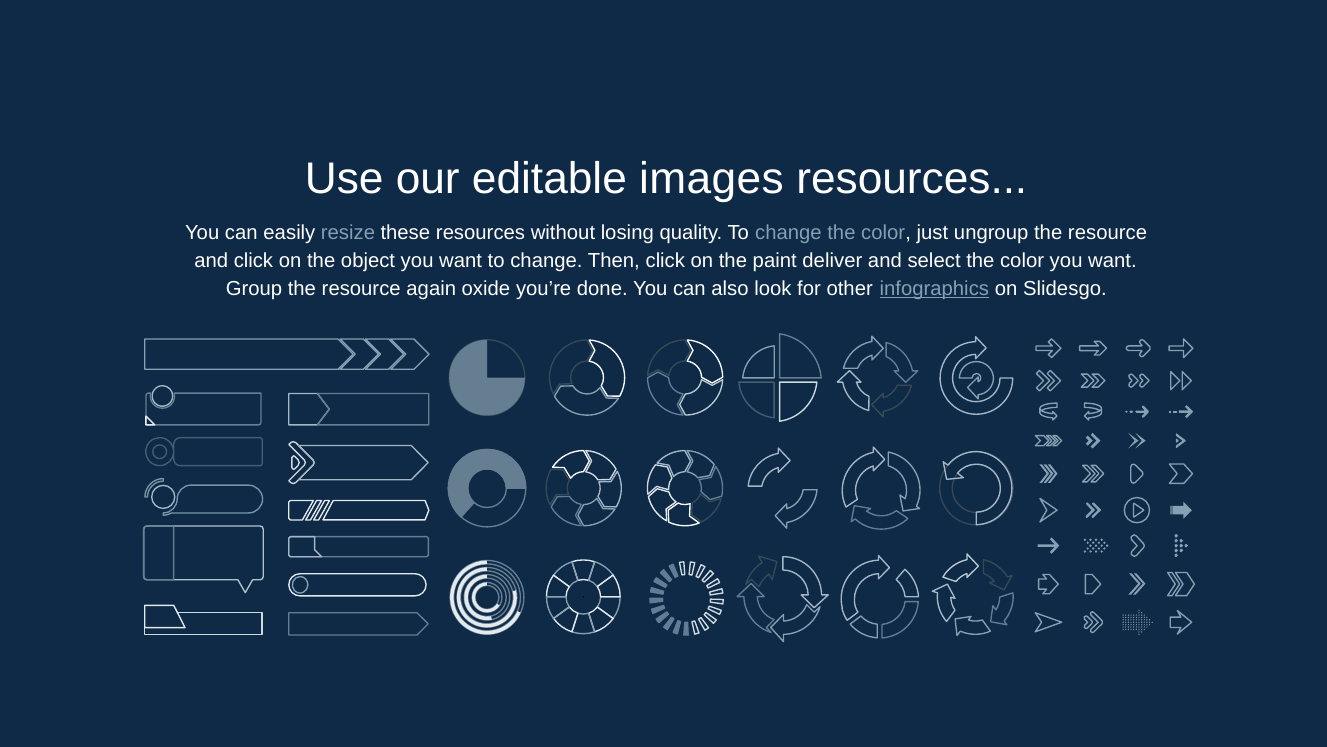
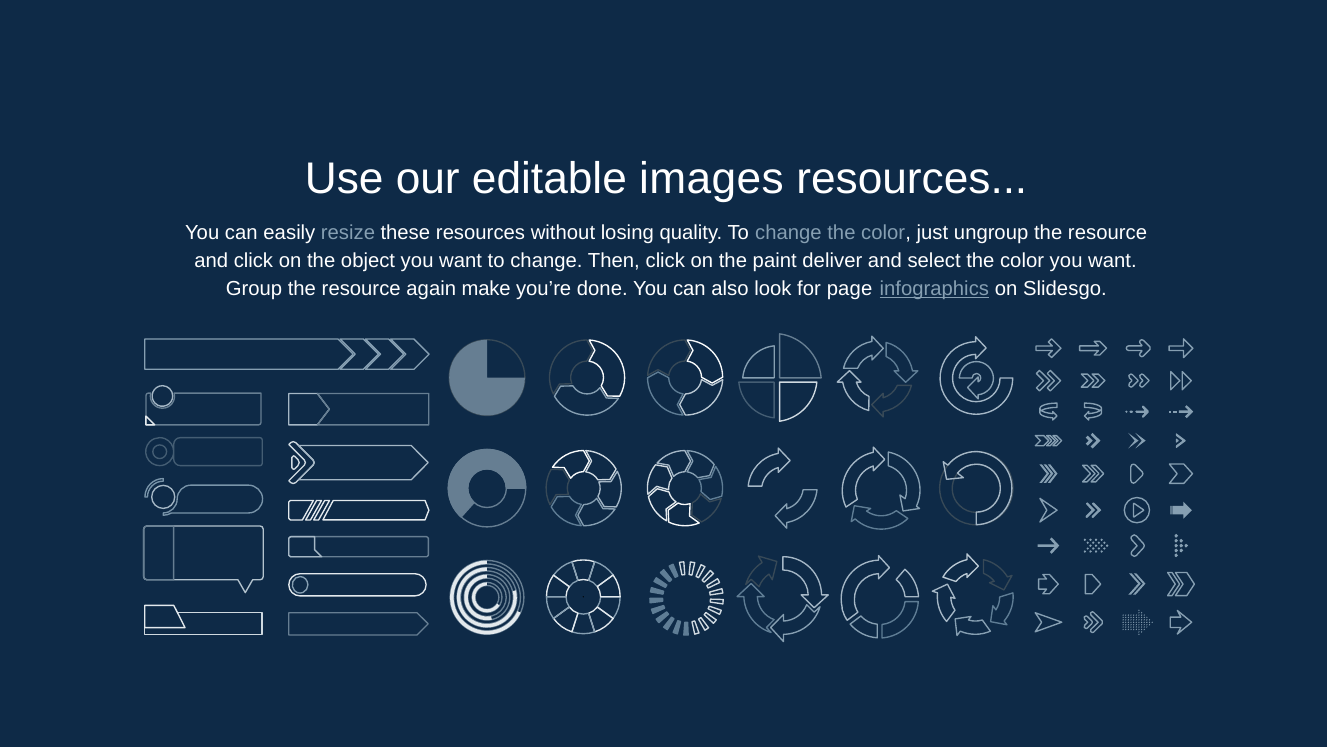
oxide: oxide -> make
other: other -> page
